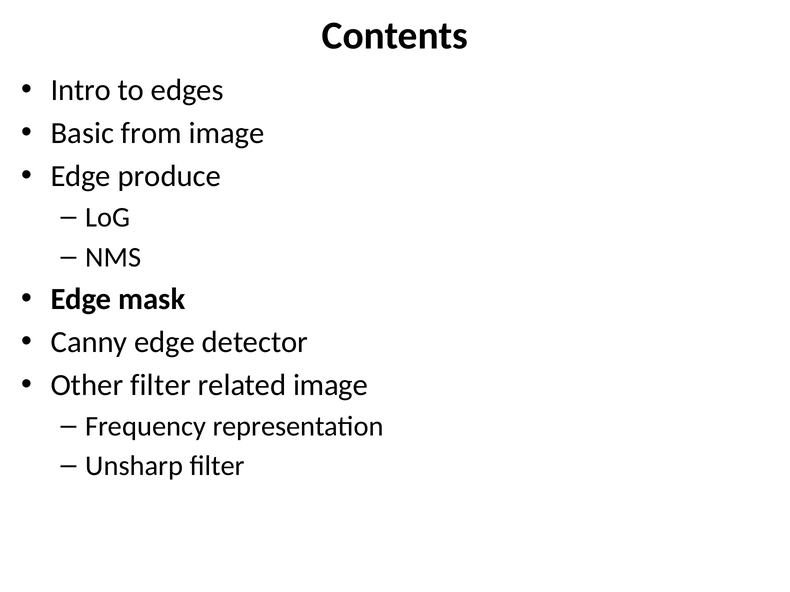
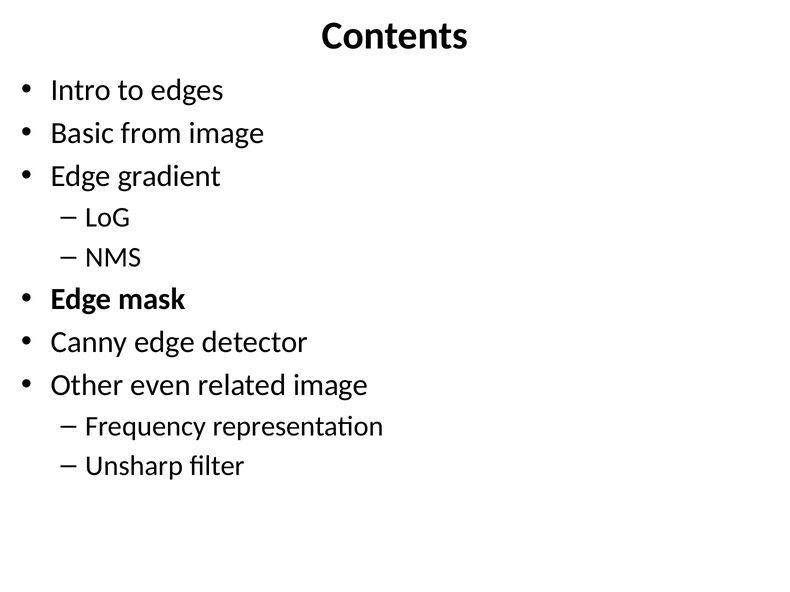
produce: produce -> gradient
Other filter: filter -> even
